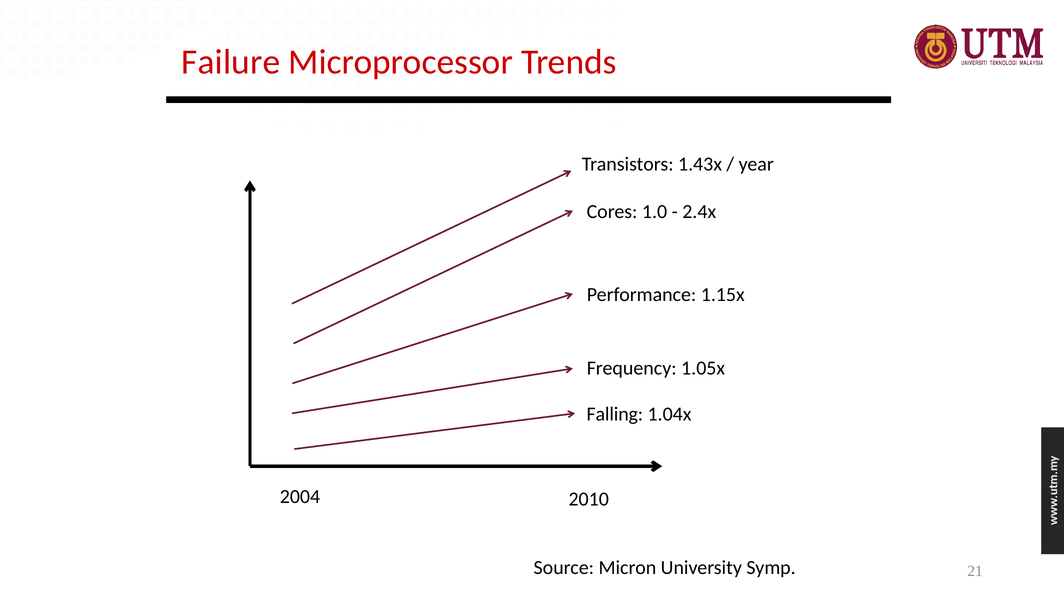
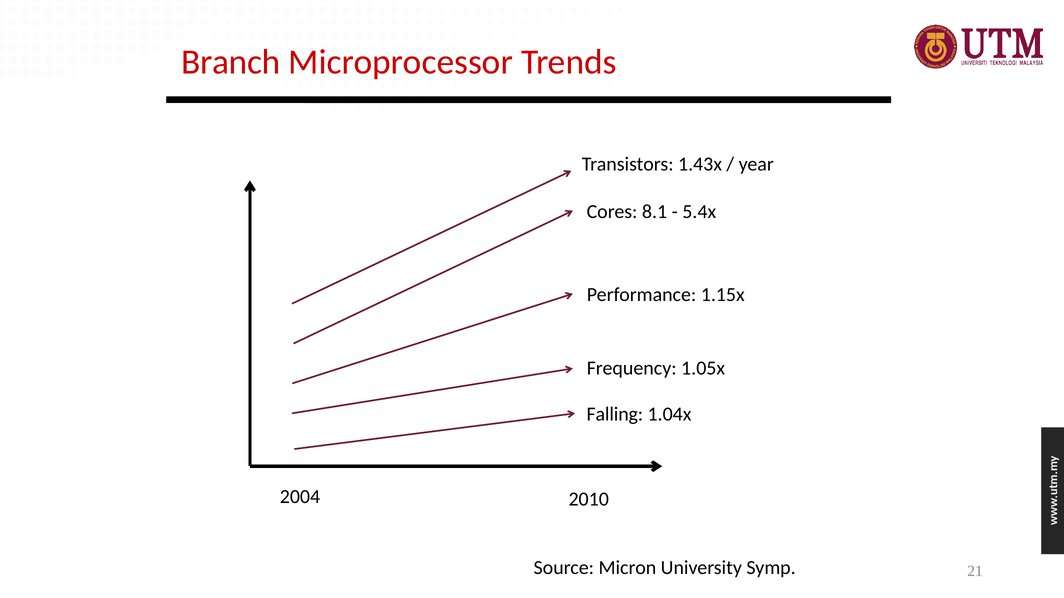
Failure: Failure -> Branch
1.0: 1.0 -> 8.1
2.4x: 2.4x -> 5.4x
